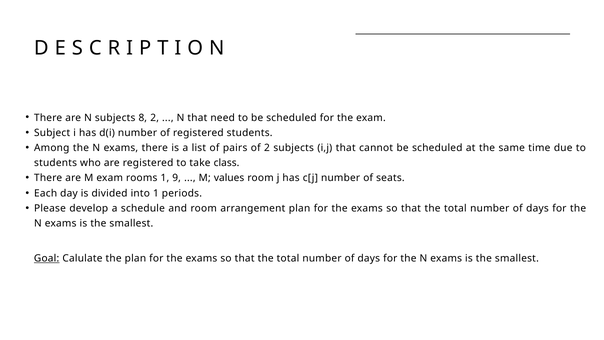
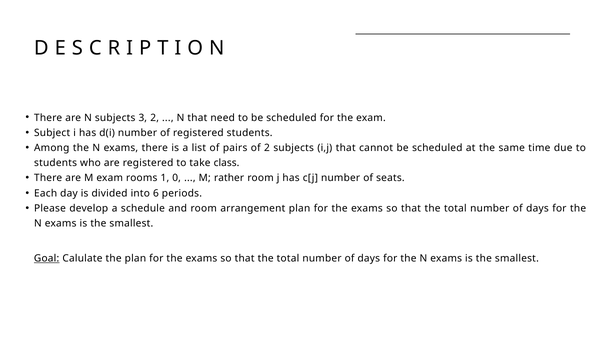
8: 8 -> 3
9: 9 -> 0
values: values -> rather
into 1: 1 -> 6
